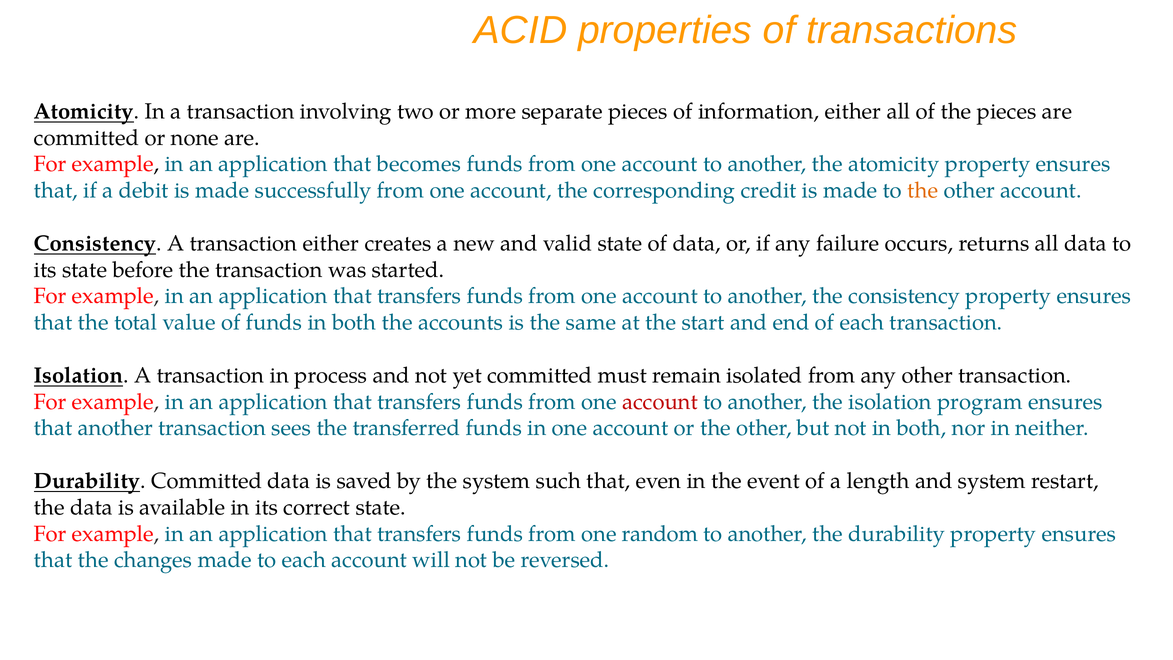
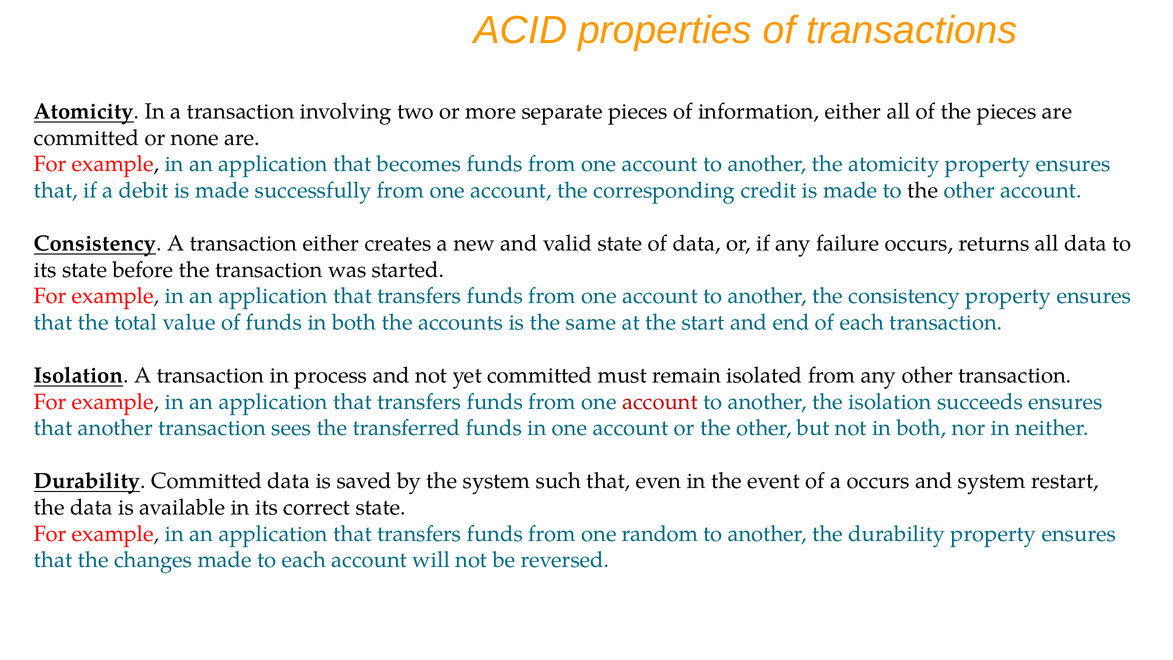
the at (923, 191) colour: orange -> black
program: program -> succeeds
a length: length -> occurs
